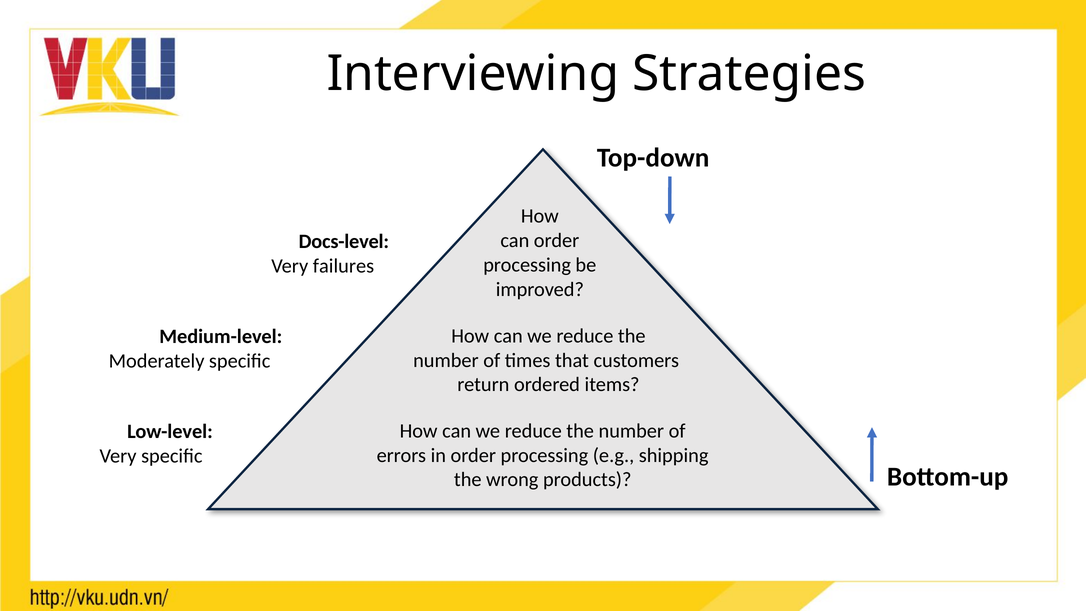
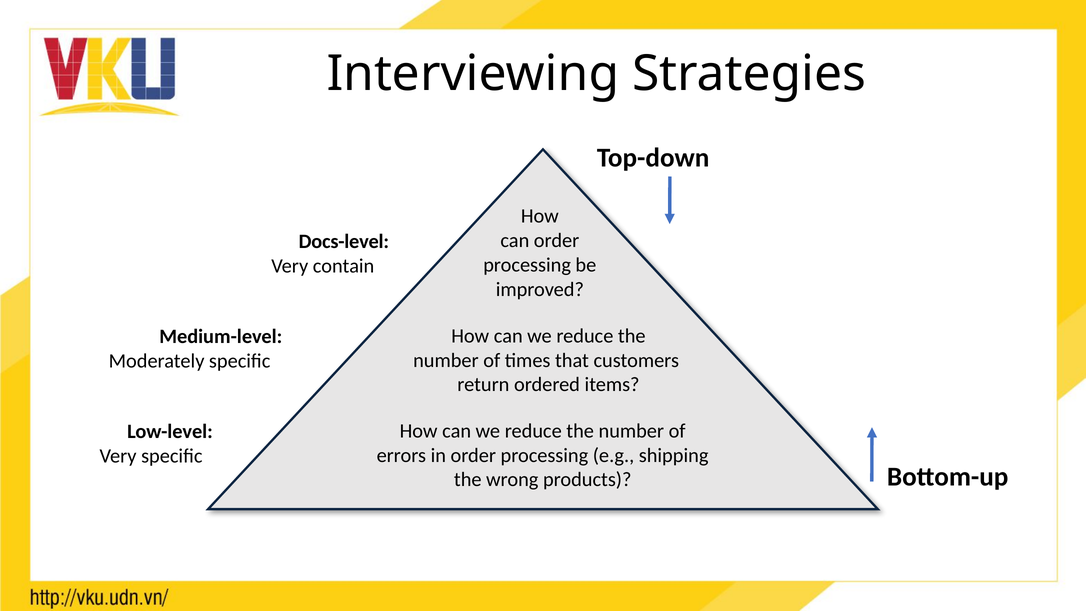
failures: failures -> contain
